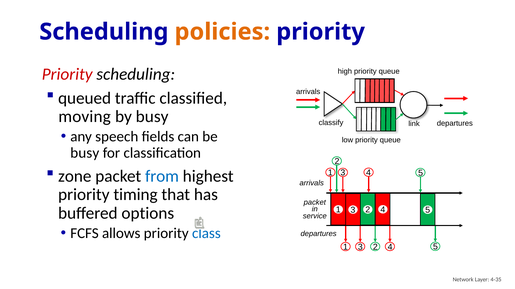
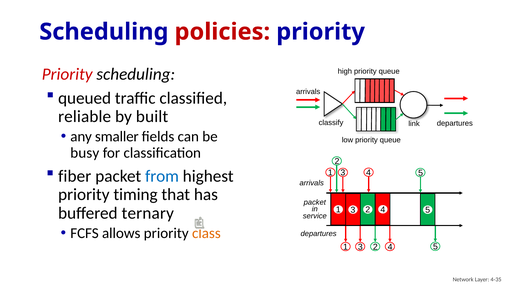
policies colour: orange -> red
moving: moving -> reliable
by busy: busy -> built
speech: speech -> smaller
zone: zone -> fiber
options: options -> ternary
class colour: blue -> orange
